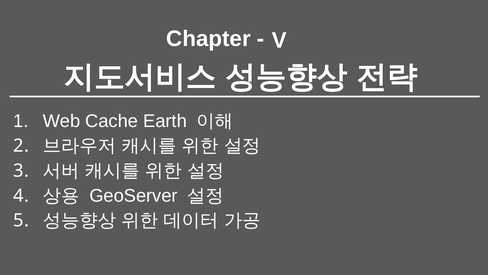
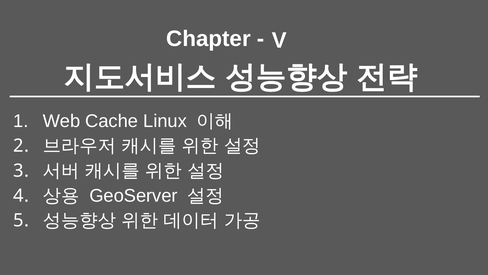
Earth: Earth -> Linux
